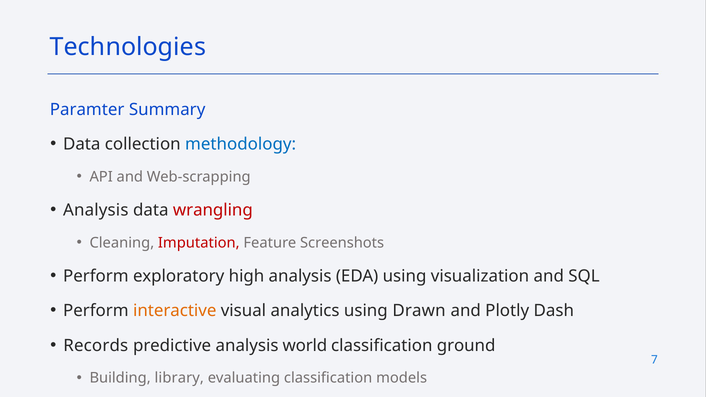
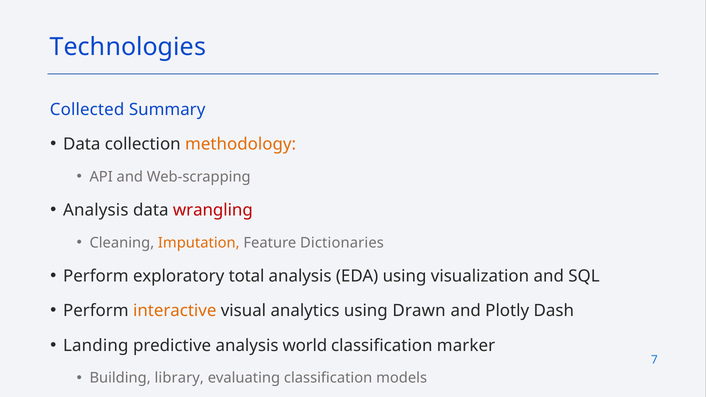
Paramter: Paramter -> Collected
methodology colour: blue -> orange
Imputation colour: red -> orange
Screenshots: Screenshots -> Dictionaries
high: high -> total
Records: Records -> Landing
ground: ground -> marker
